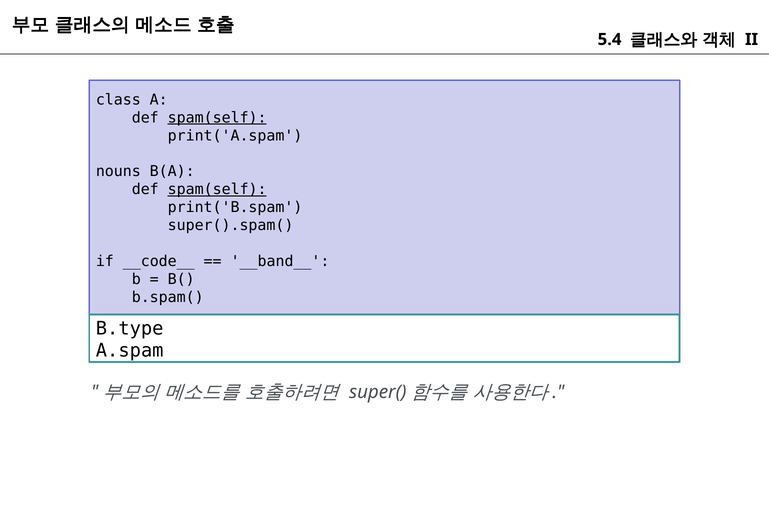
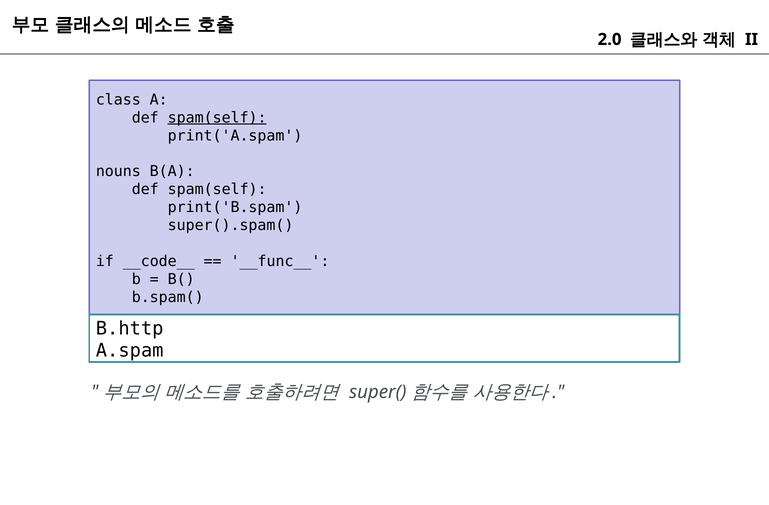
5.4: 5.4 -> 2.0
spam(self at (217, 190) underline: present -> none
__band__: __band__ -> __func__
B.type: B.type -> B.http
